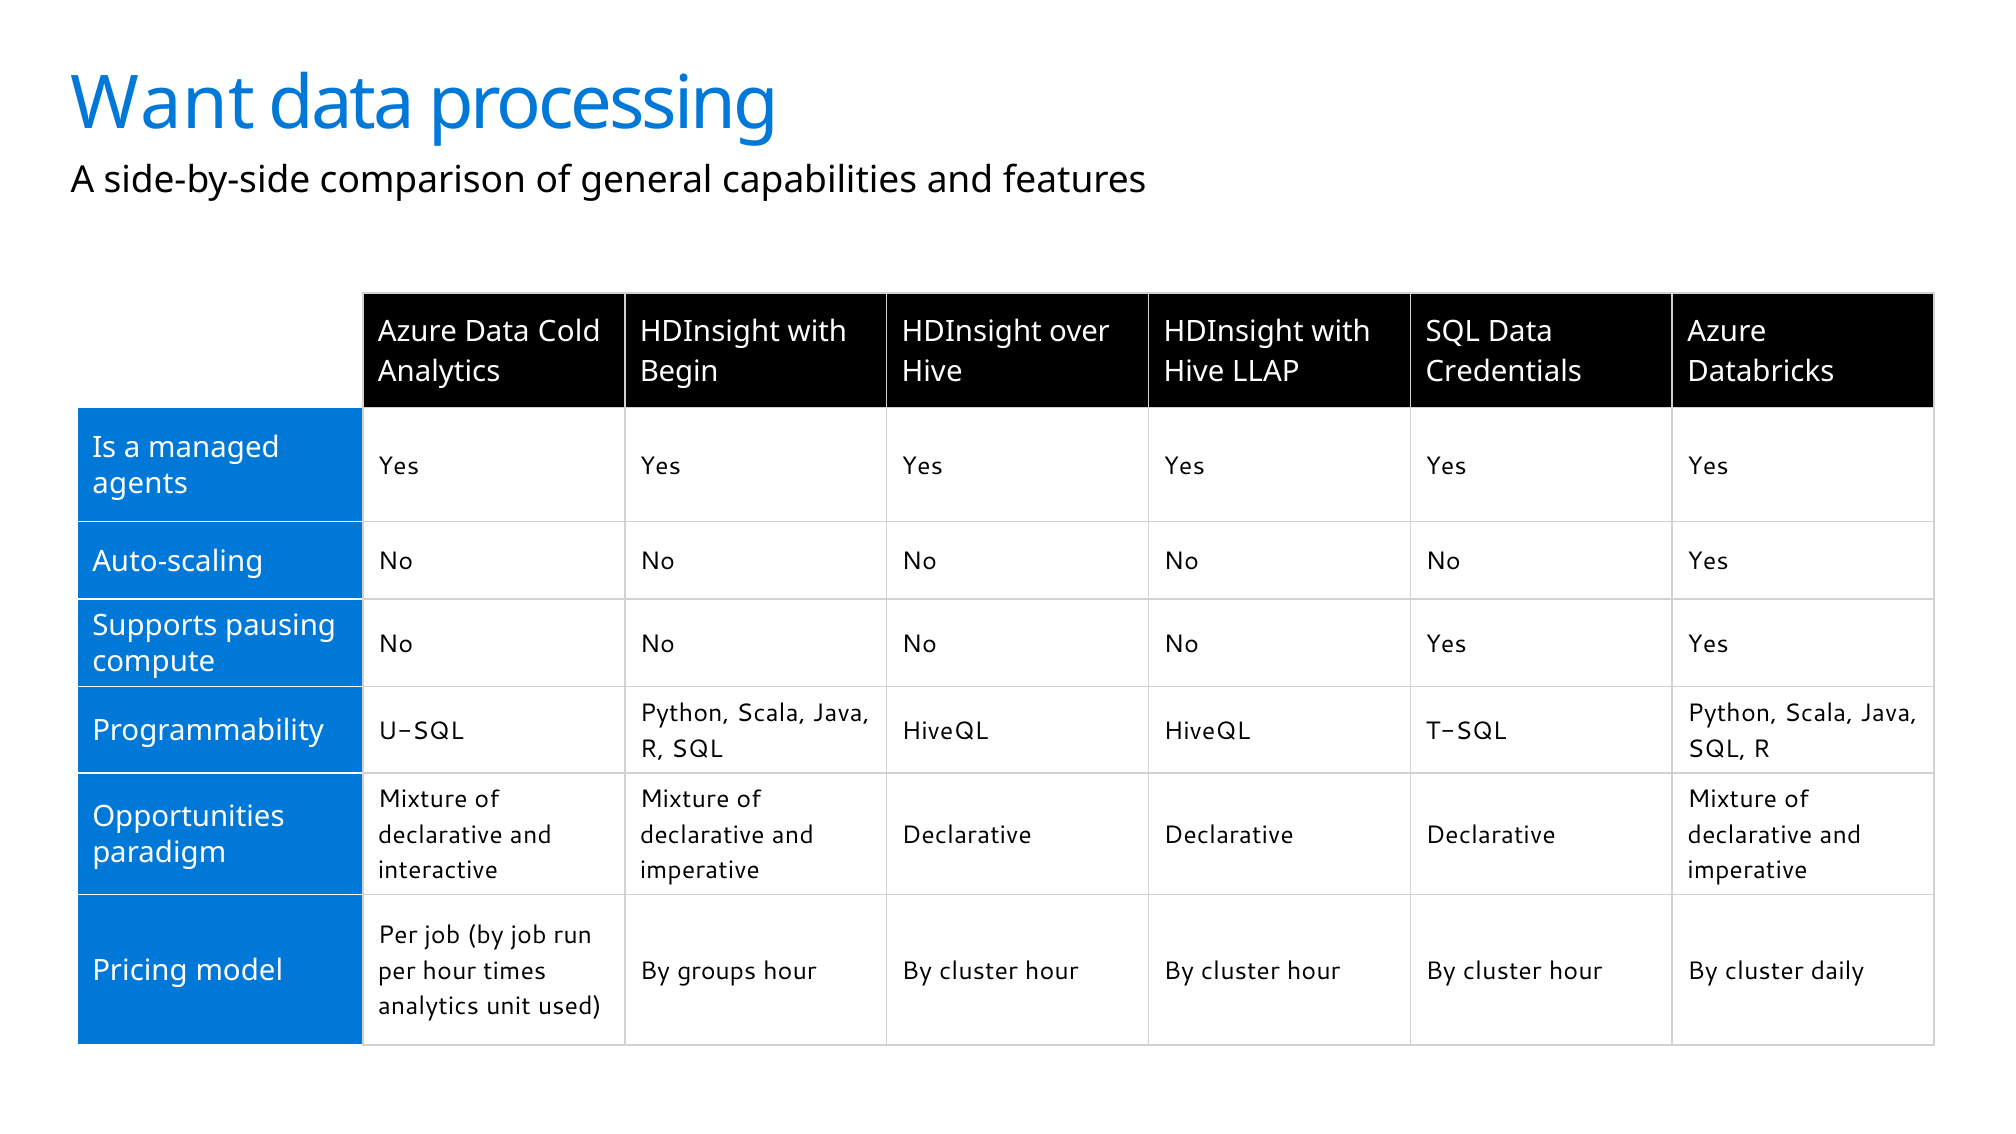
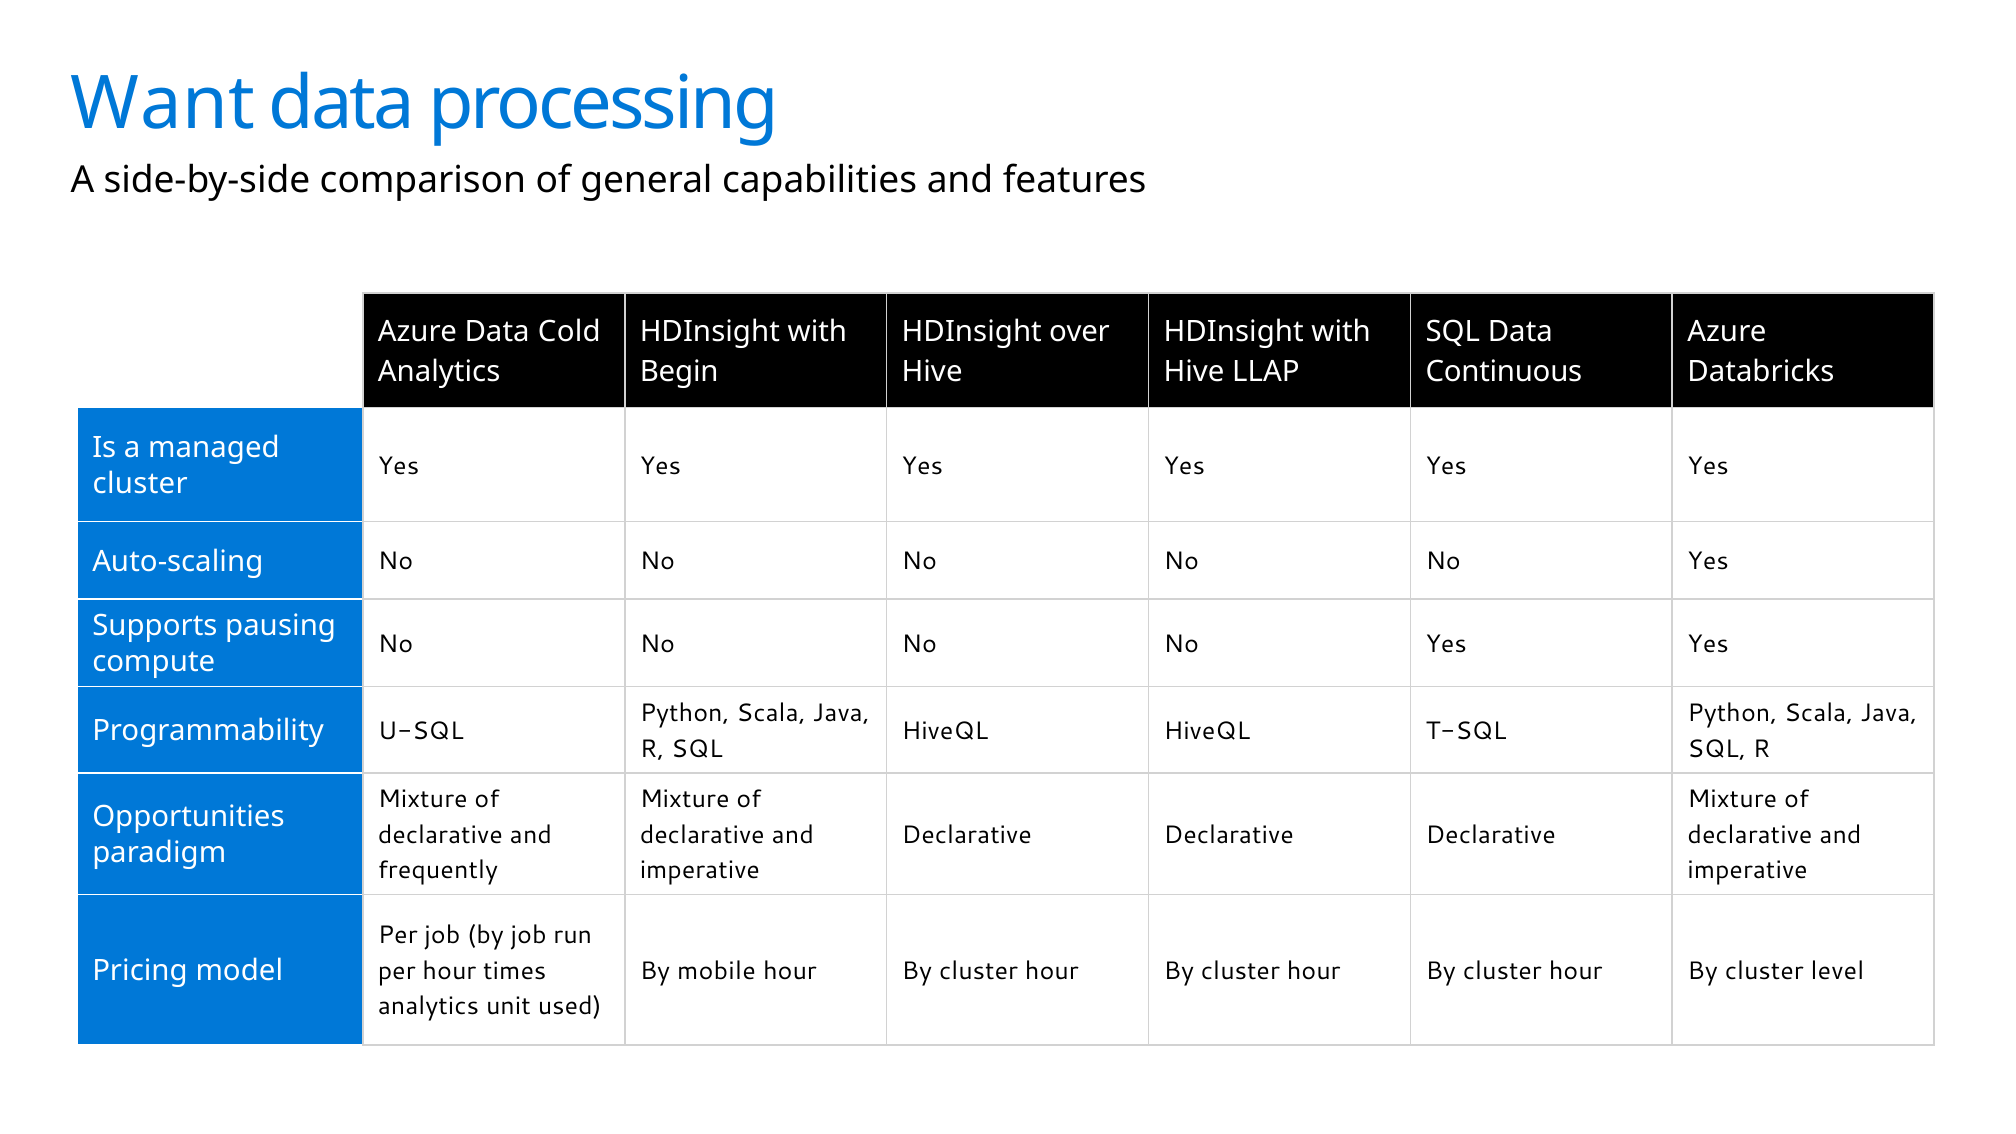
Credentials: Credentials -> Continuous
agents at (140, 484): agents -> cluster
interactive: interactive -> frequently
groups: groups -> mobile
daily: daily -> level
